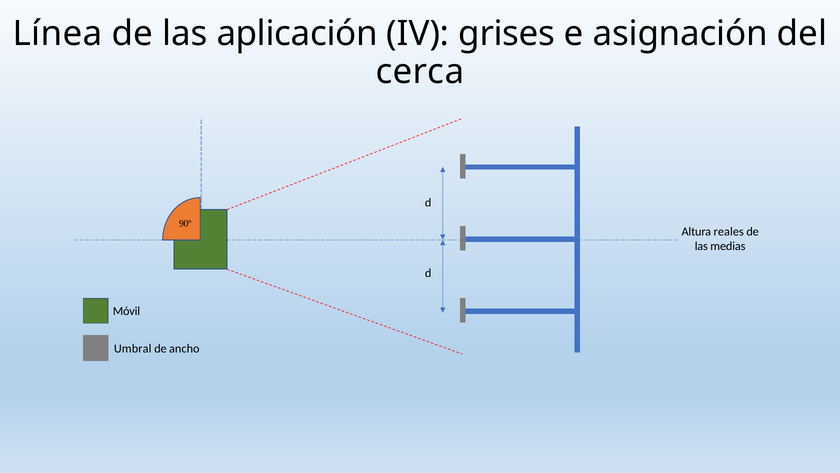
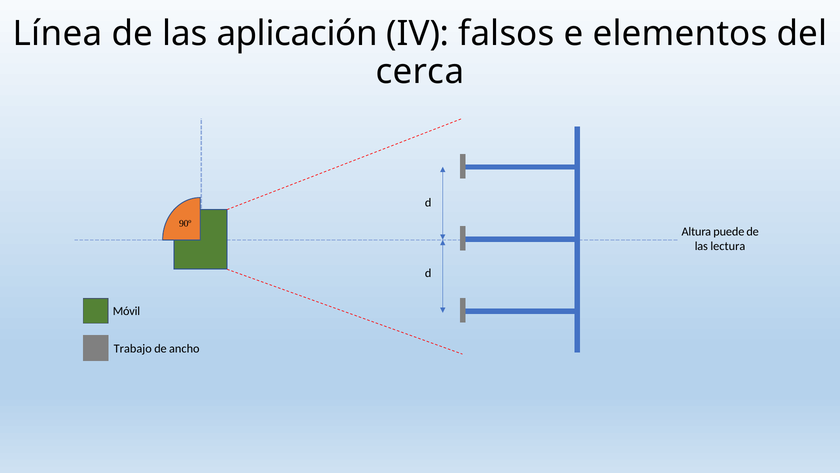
grises: grises -> falsos
asignación: asignación -> elementos
reales: reales -> puede
medias: medias -> lectura
Umbral: Umbral -> Trabajo
